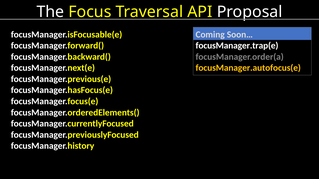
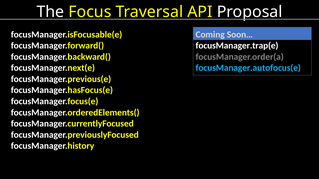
focusManager.autofocus(e colour: yellow -> light blue
